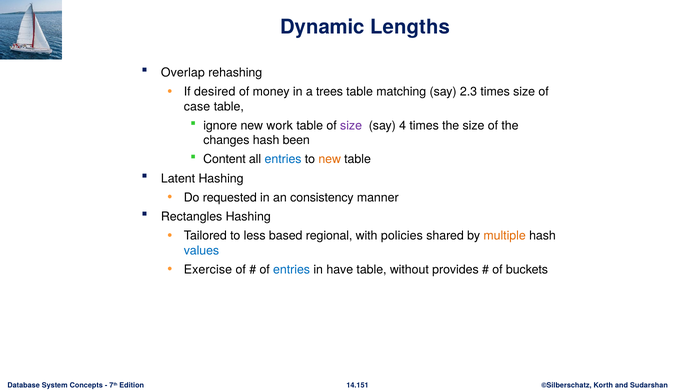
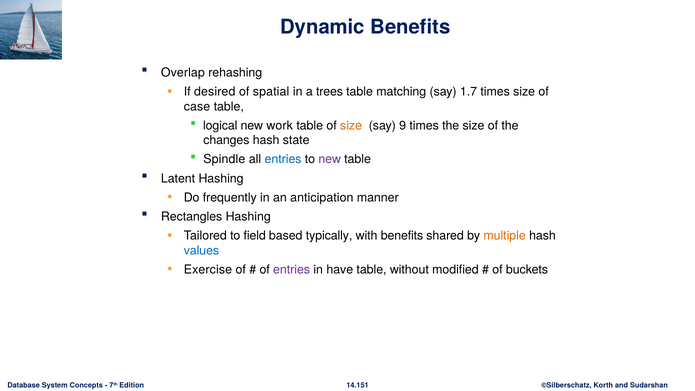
Dynamic Lengths: Lengths -> Benefits
money: money -> spatial
2.3: 2.3 -> 1.7
ignore: ignore -> logical
size at (351, 125) colour: purple -> orange
4: 4 -> 9
been: been -> state
Content: Content -> Spindle
new at (330, 159) colour: orange -> purple
requested: requested -> frequently
consistency: consistency -> anticipation
less: less -> field
regional: regional -> typically
with policies: policies -> benefits
entries at (292, 269) colour: blue -> purple
provides: provides -> modified
